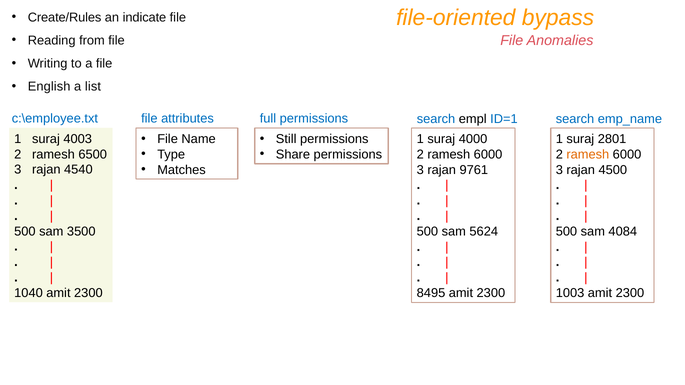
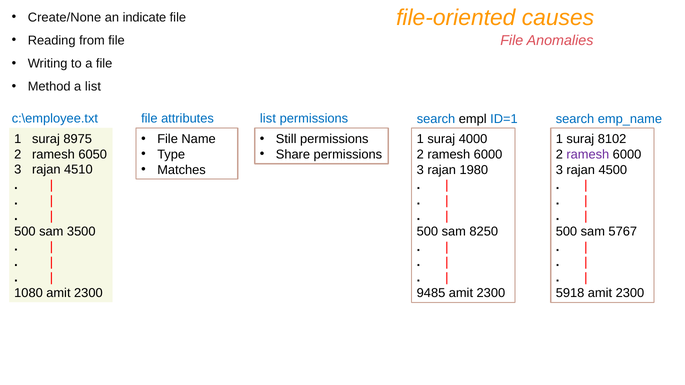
bypass: bypass -> causes
Create/Rules: Create/Rules -> Create/None
English: English -> Method
full at (268, 118): full -> list
4003: 4003 -> 8975
2801: 2801 -> 8102
6500: 6500 -> 6050
ramesh at (588, 155) colour: orange -> purple
4540: 4540 -> 4510
9761: 9761 -> 1980
5624: 5624 -> 8250
4084: 4084 -> 5767
1040: 1040 -> 1080
8495: 8495 -> 9485
1003: 1003 -> 5918
